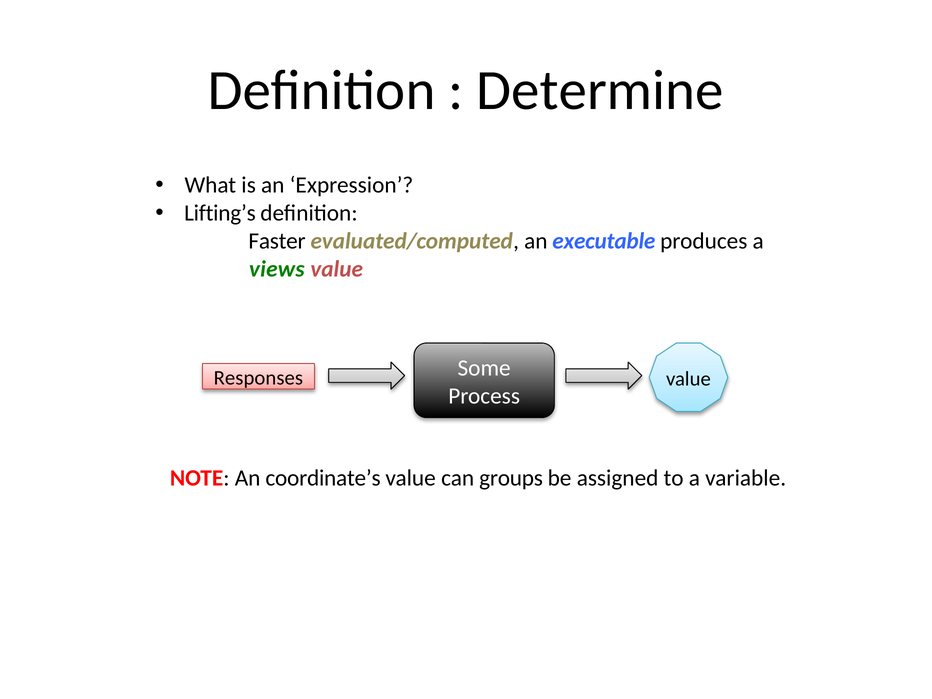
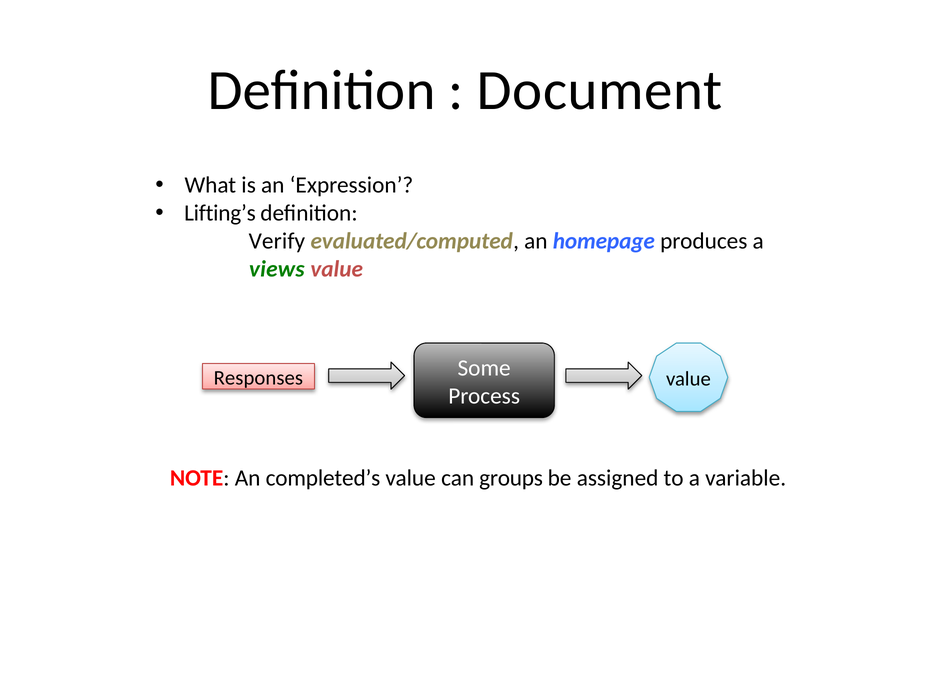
Determine: Determine -> Document
Faster: Faster -> Verify
executable: executable -> homepage
coordinate’s: coordinate’s -> completed’s
